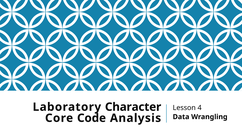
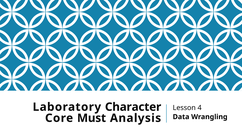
Code: Code -> Must
